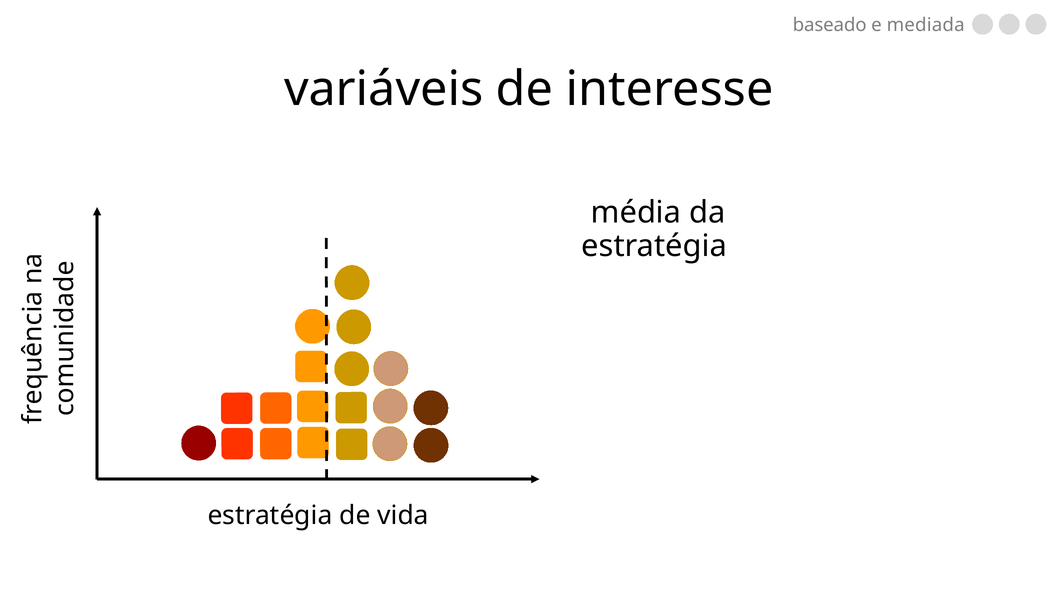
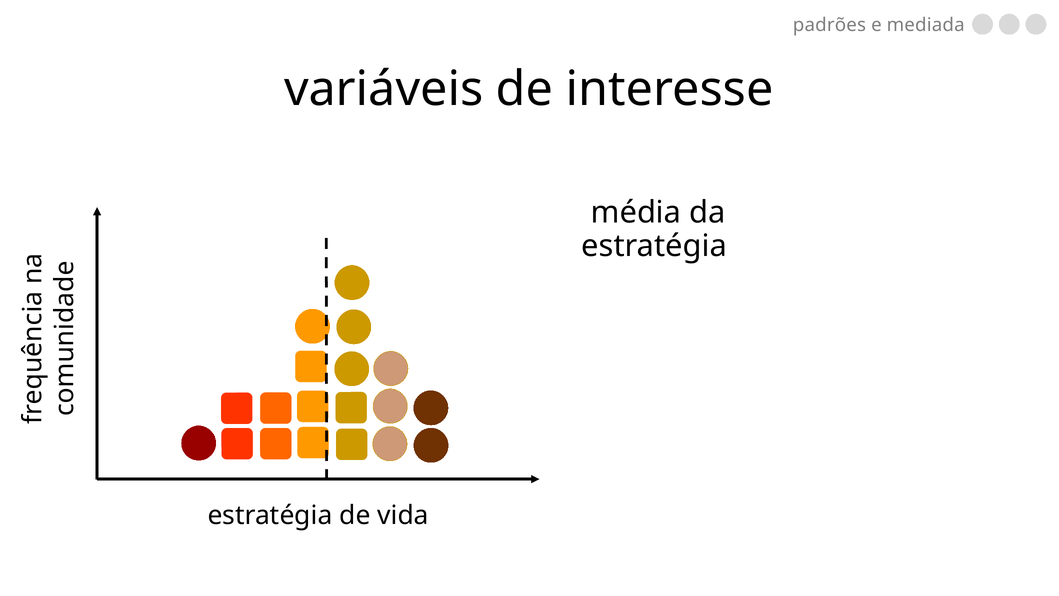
baseado: baseado -> padrões
